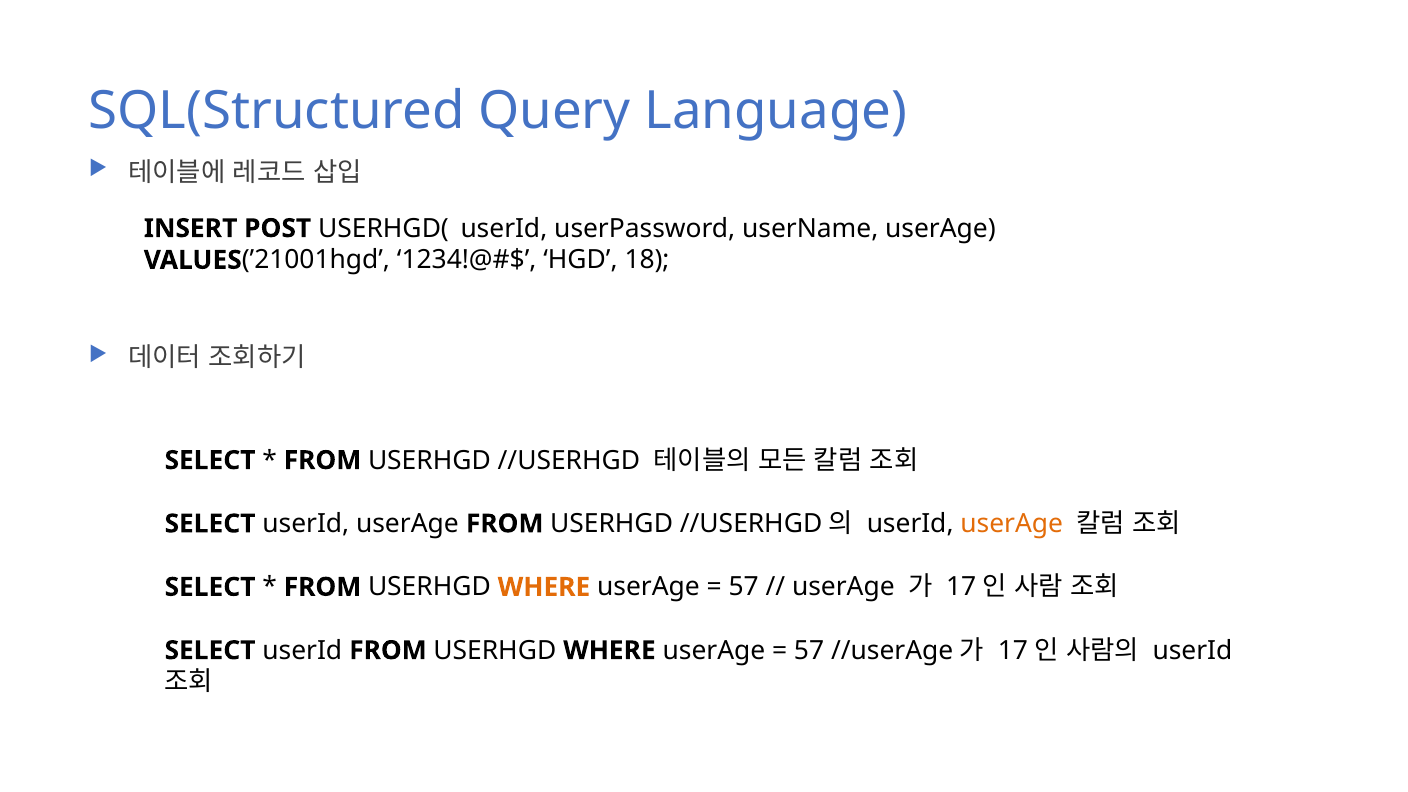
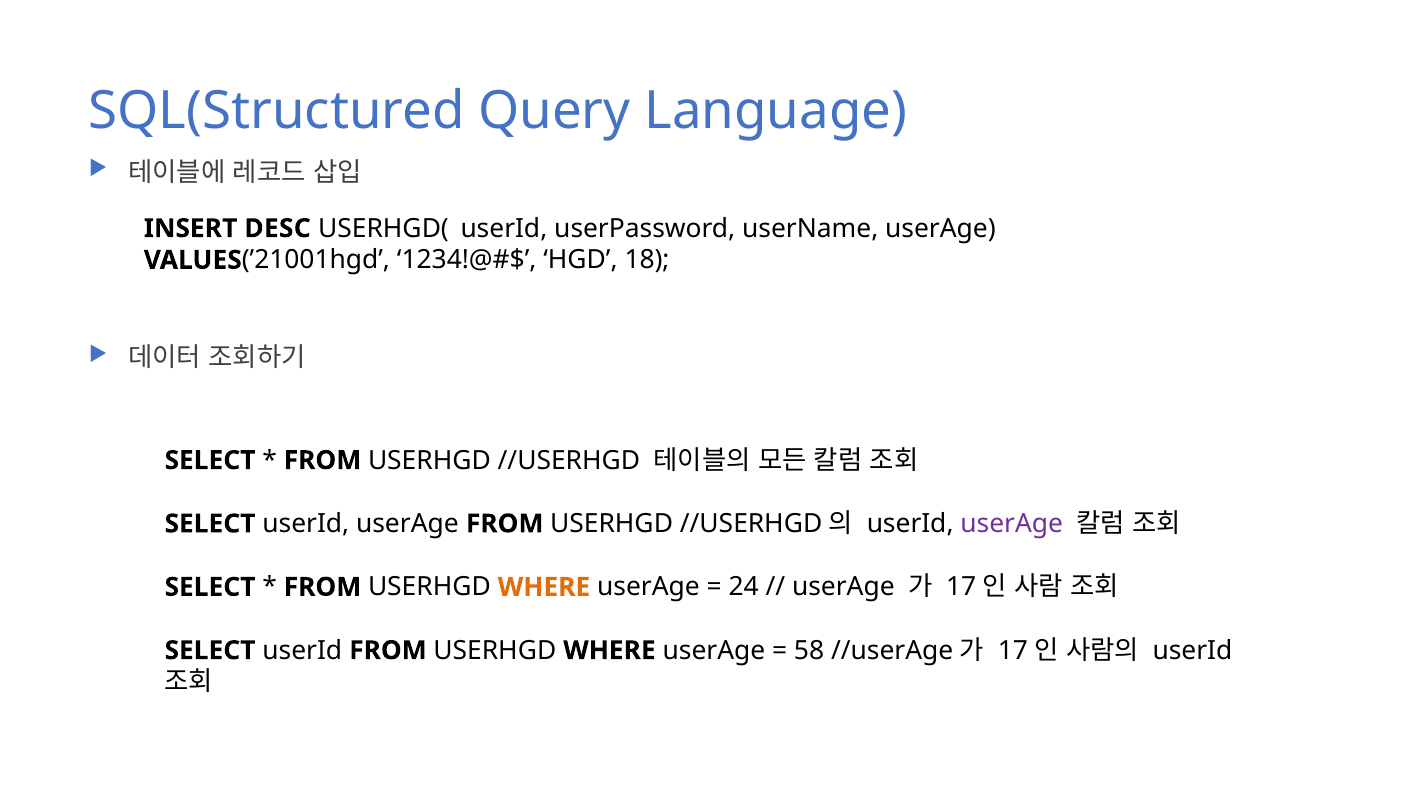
POST: POST -> DESC
userAge at (1012, 524) colour: orange -> purple
57 at (744, 587): 57 -> 24
57 at (809, 650): 57 -> 58
